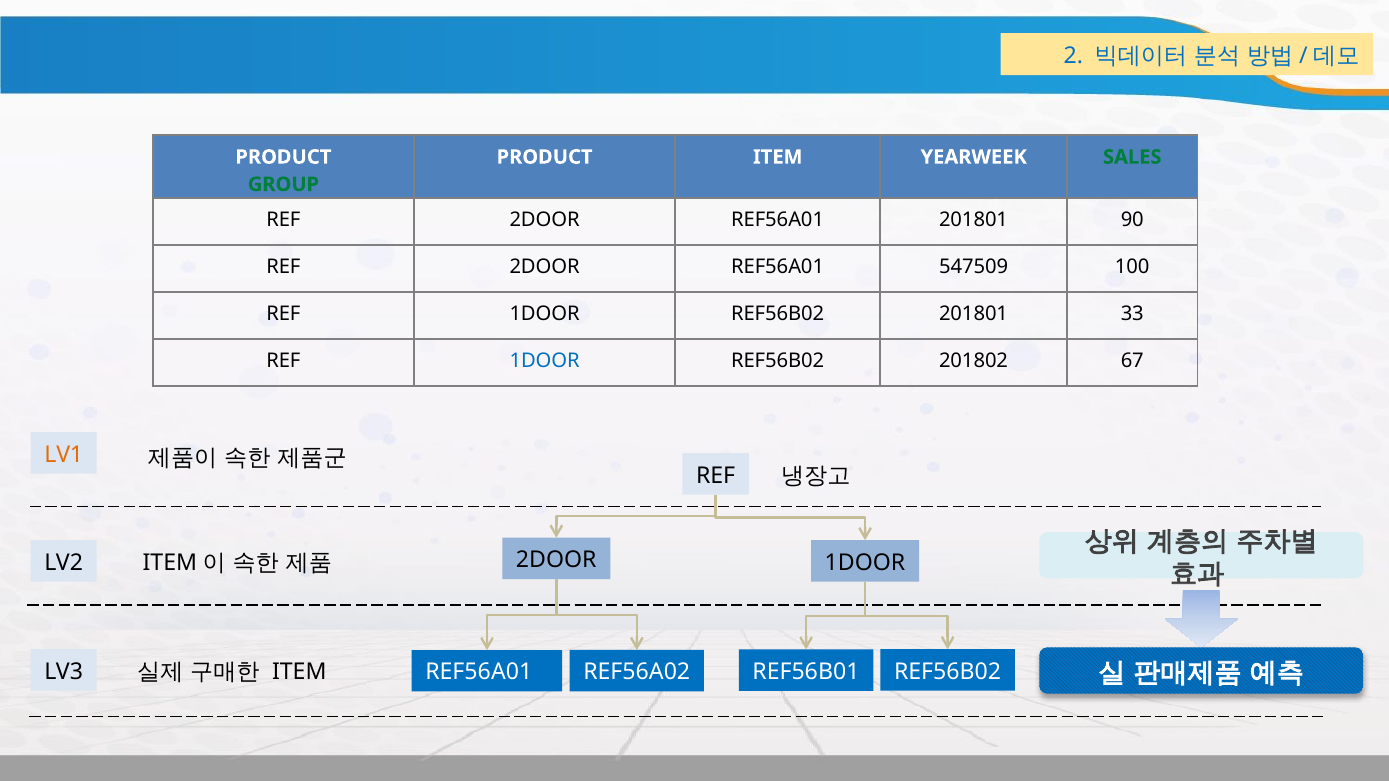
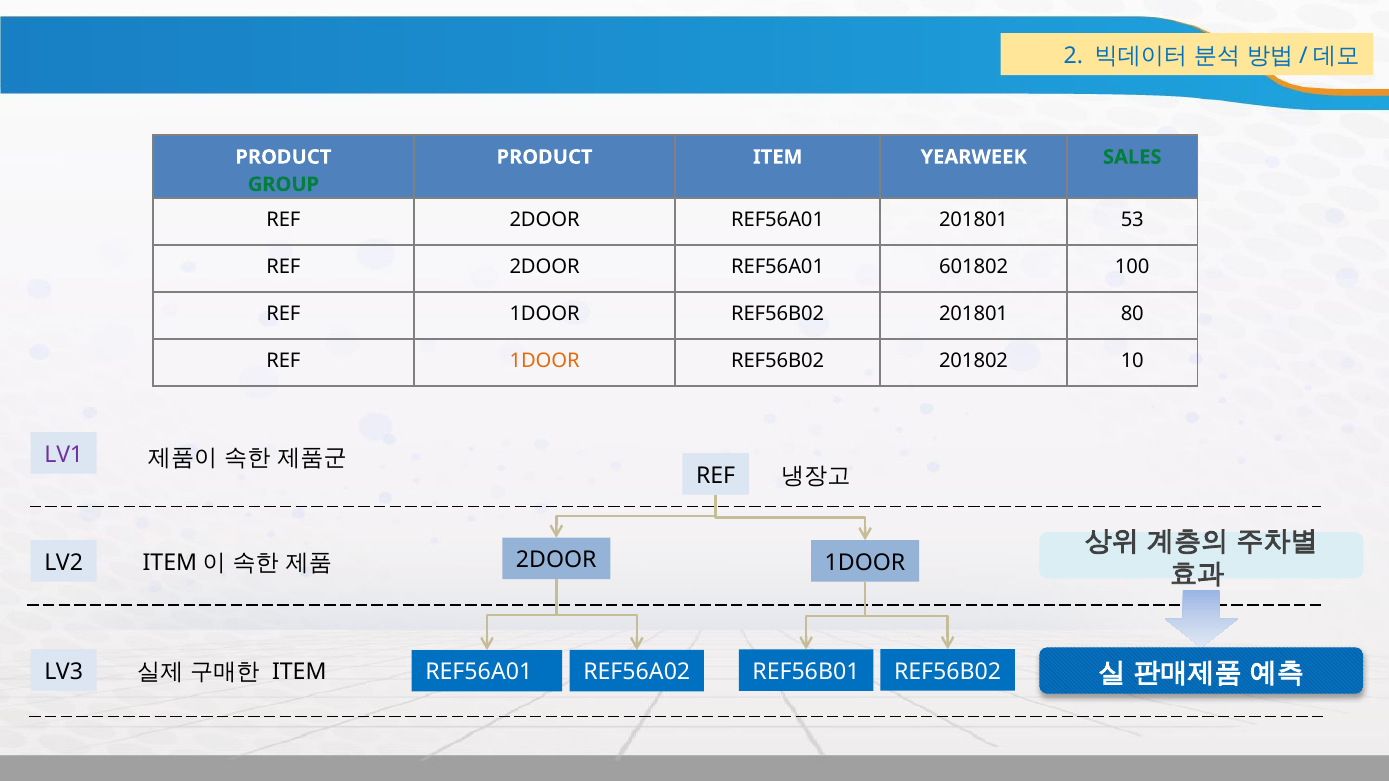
90: 90 -> 53
547509: 547509 -> 601802
33: 33 -> 80
1DOOR at (545, 361) colour: blue -> orange
67: 67 -> 10
LV1 colour: orange -> purple
